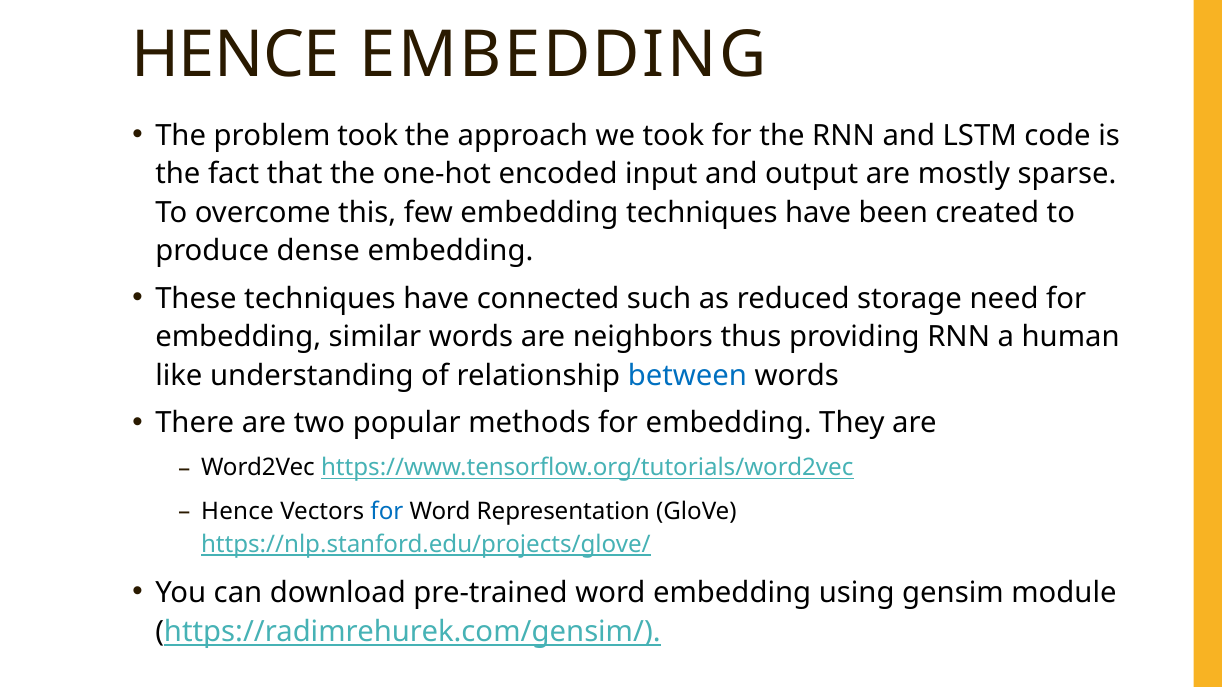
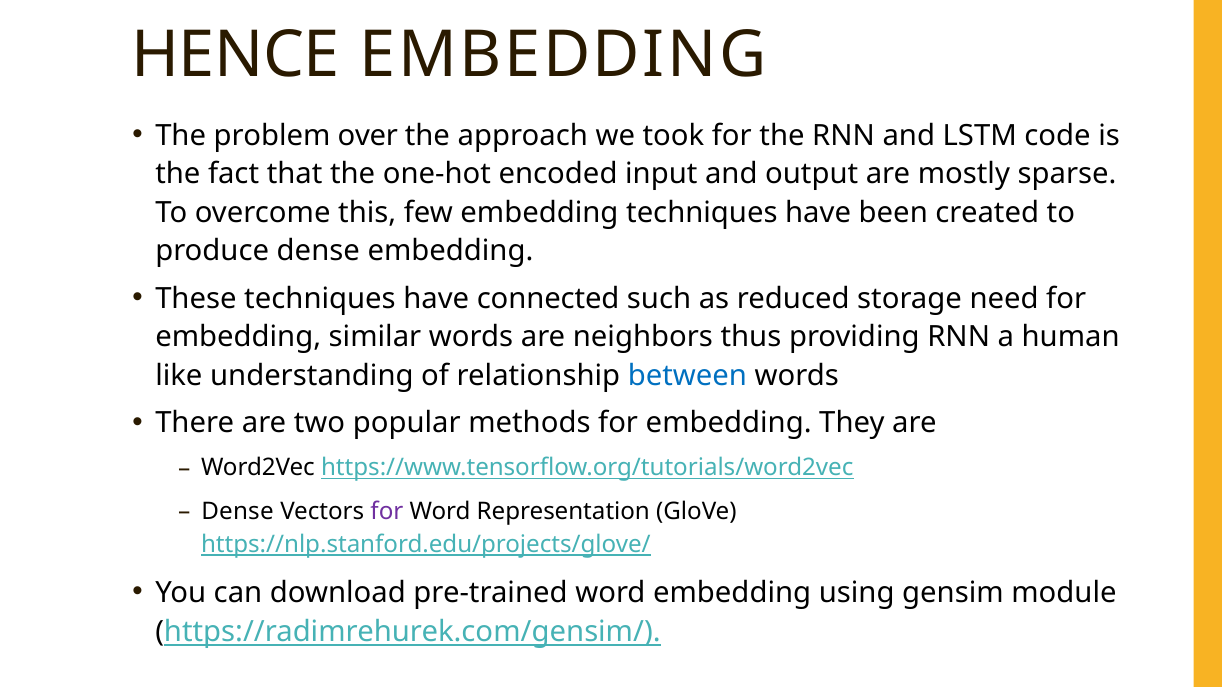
problem took: took -> over
Hence at (237, 512): Hence -> Dense
for at (387, 512) colour: blue -> purple
